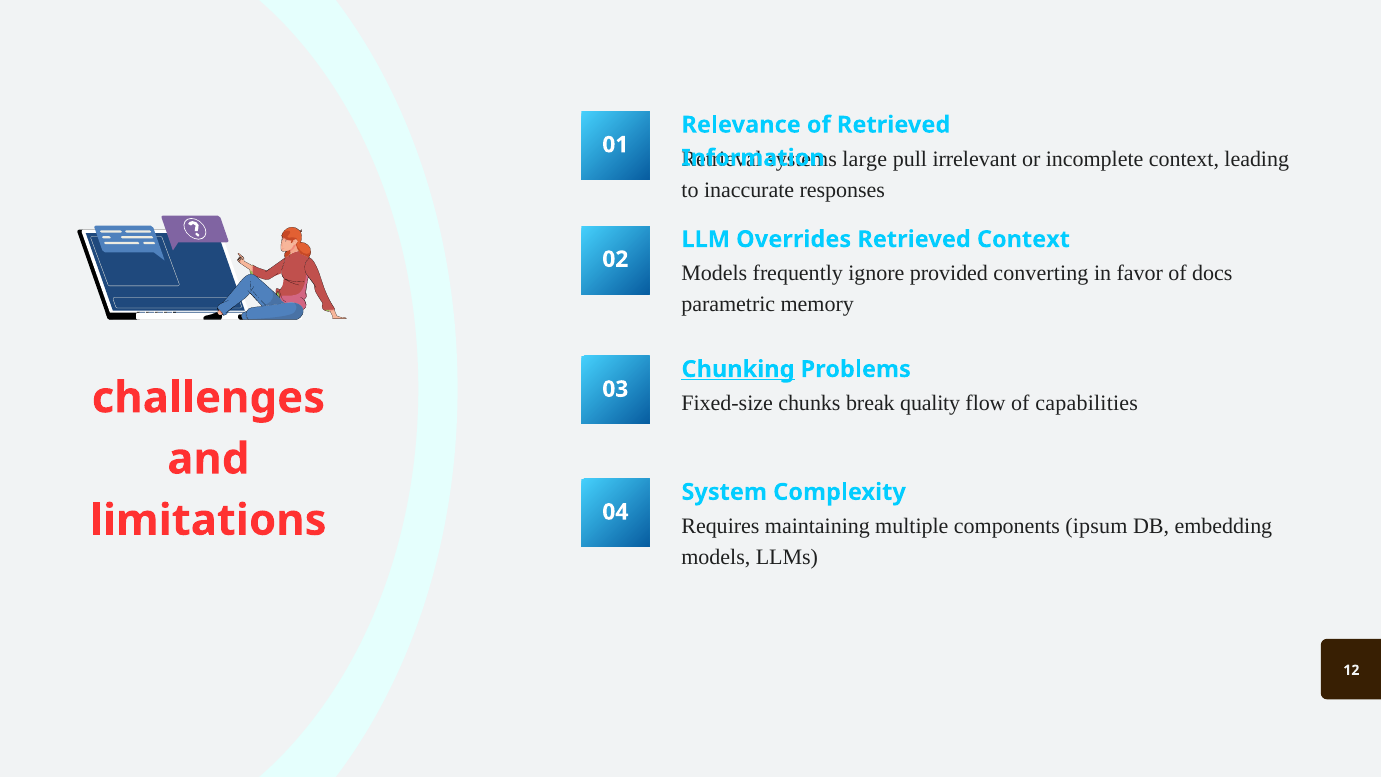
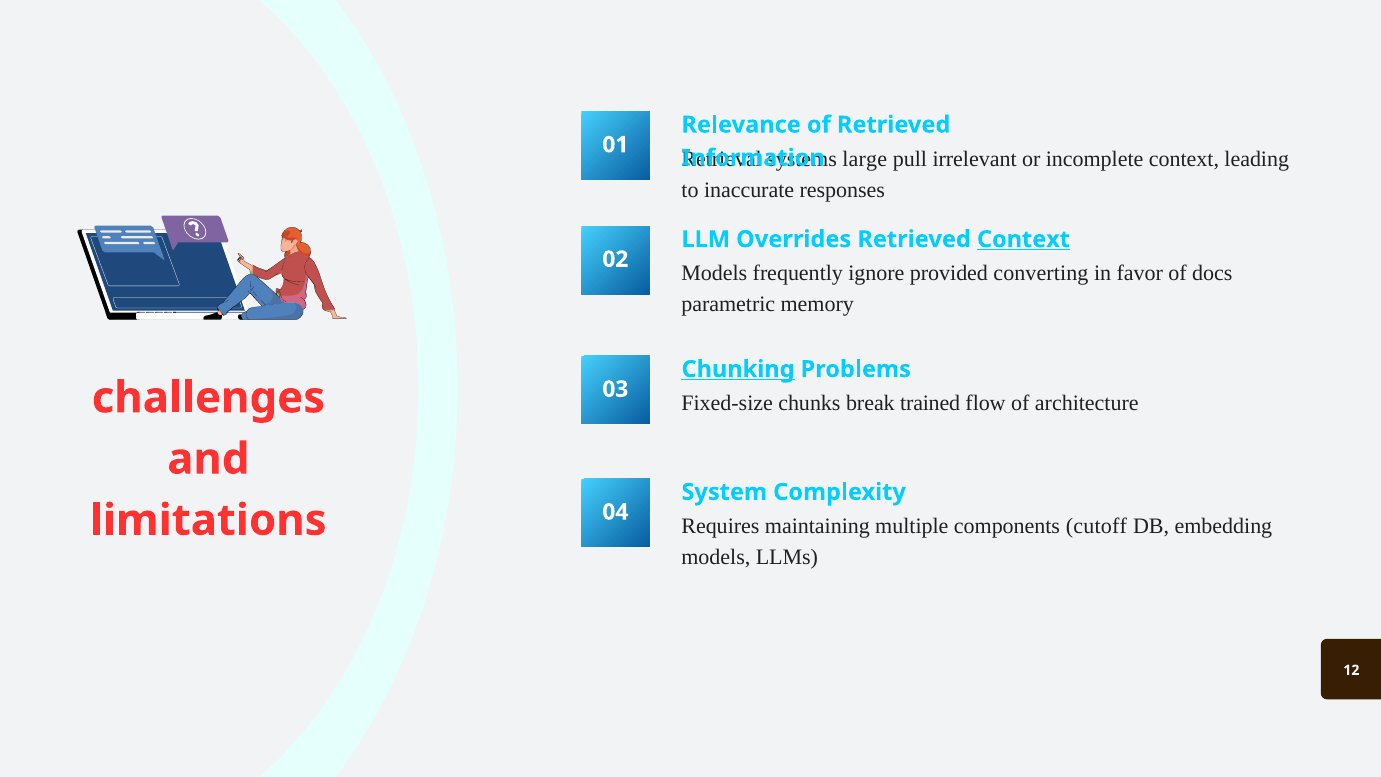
Context at (1023, 239) underline: none -> present
quality: quality -> trained
capabilities: capabilities -> architecture
ipsum: ipsum -> cutoff
